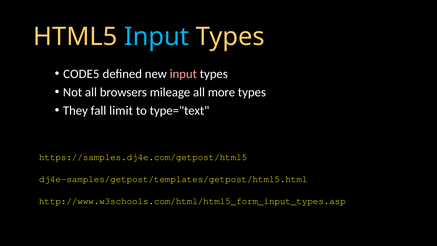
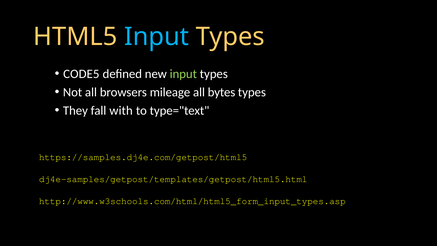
input at (183, 74) colour: pink -> light green
more: more -> bytes
limit: limit -> with
